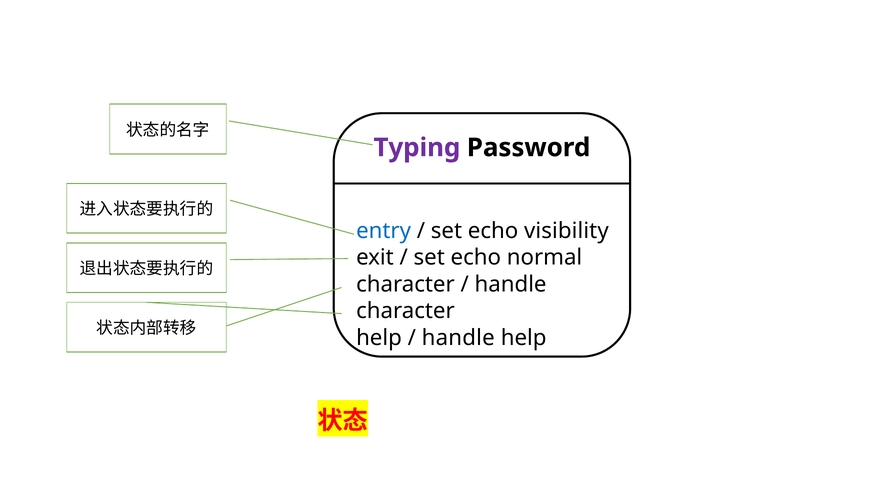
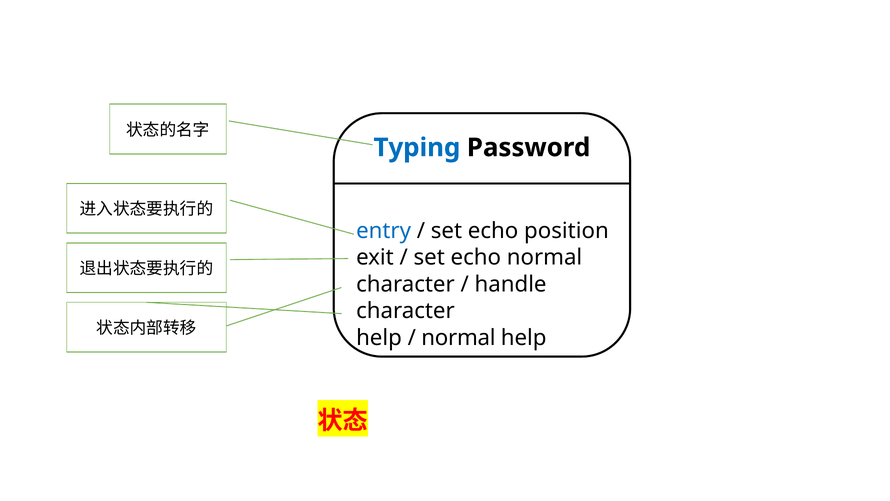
Typing colour: purple -> blue
visibility: visibility -> position
handle at (458, 338): handle -> normal
